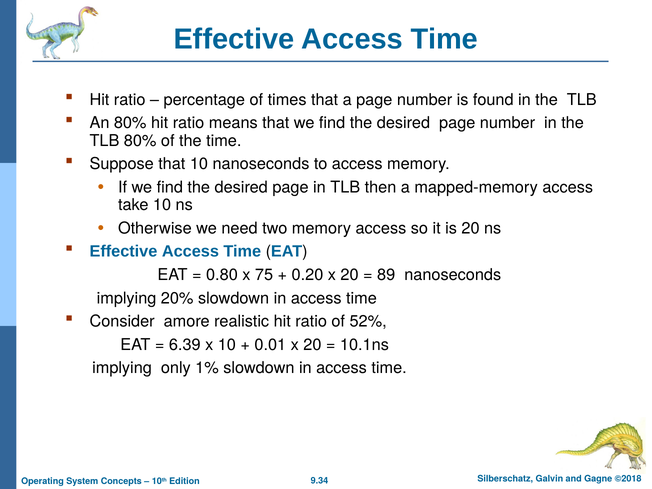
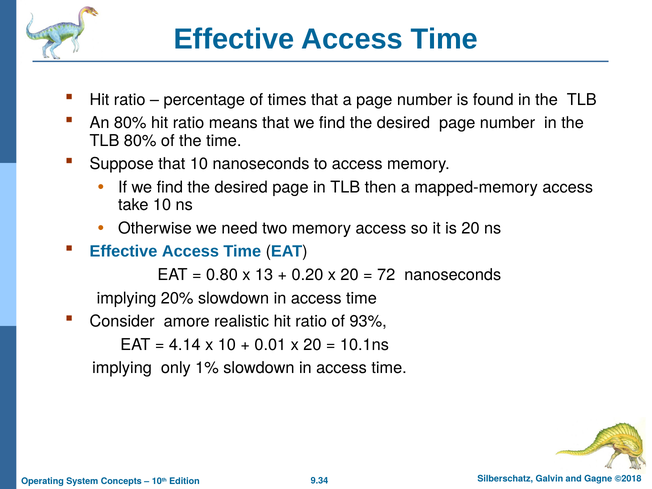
75: 75 -> 13
89: 89 -> 72
52%: 52% -> 93%
6.39: 6.39 -> 4.14
